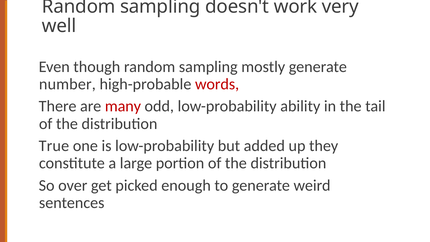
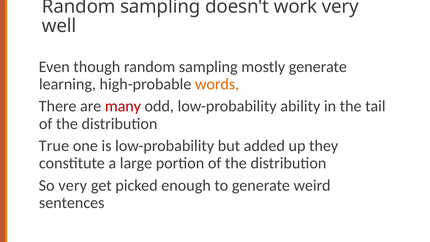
number: number -> learning
words colour: red -> orange
So over: over -> very
